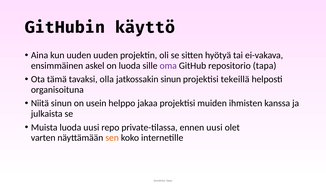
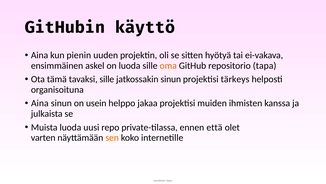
kun uuden: uuden -> pienin
oma colour: purple -> orange
tavaksi olla: olla -> sille
tekeillä: tekeillä -> tärkeys
Niitä at (40, 103): Niitä -> Aina
ennen uusi: uusi -> että
